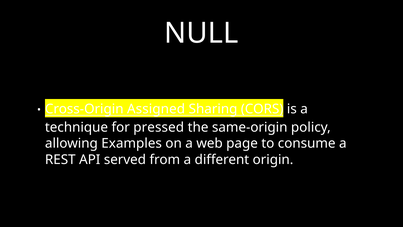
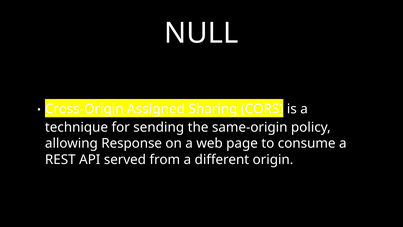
pressed: pressed -> sending
Examples: Examples -> Response
